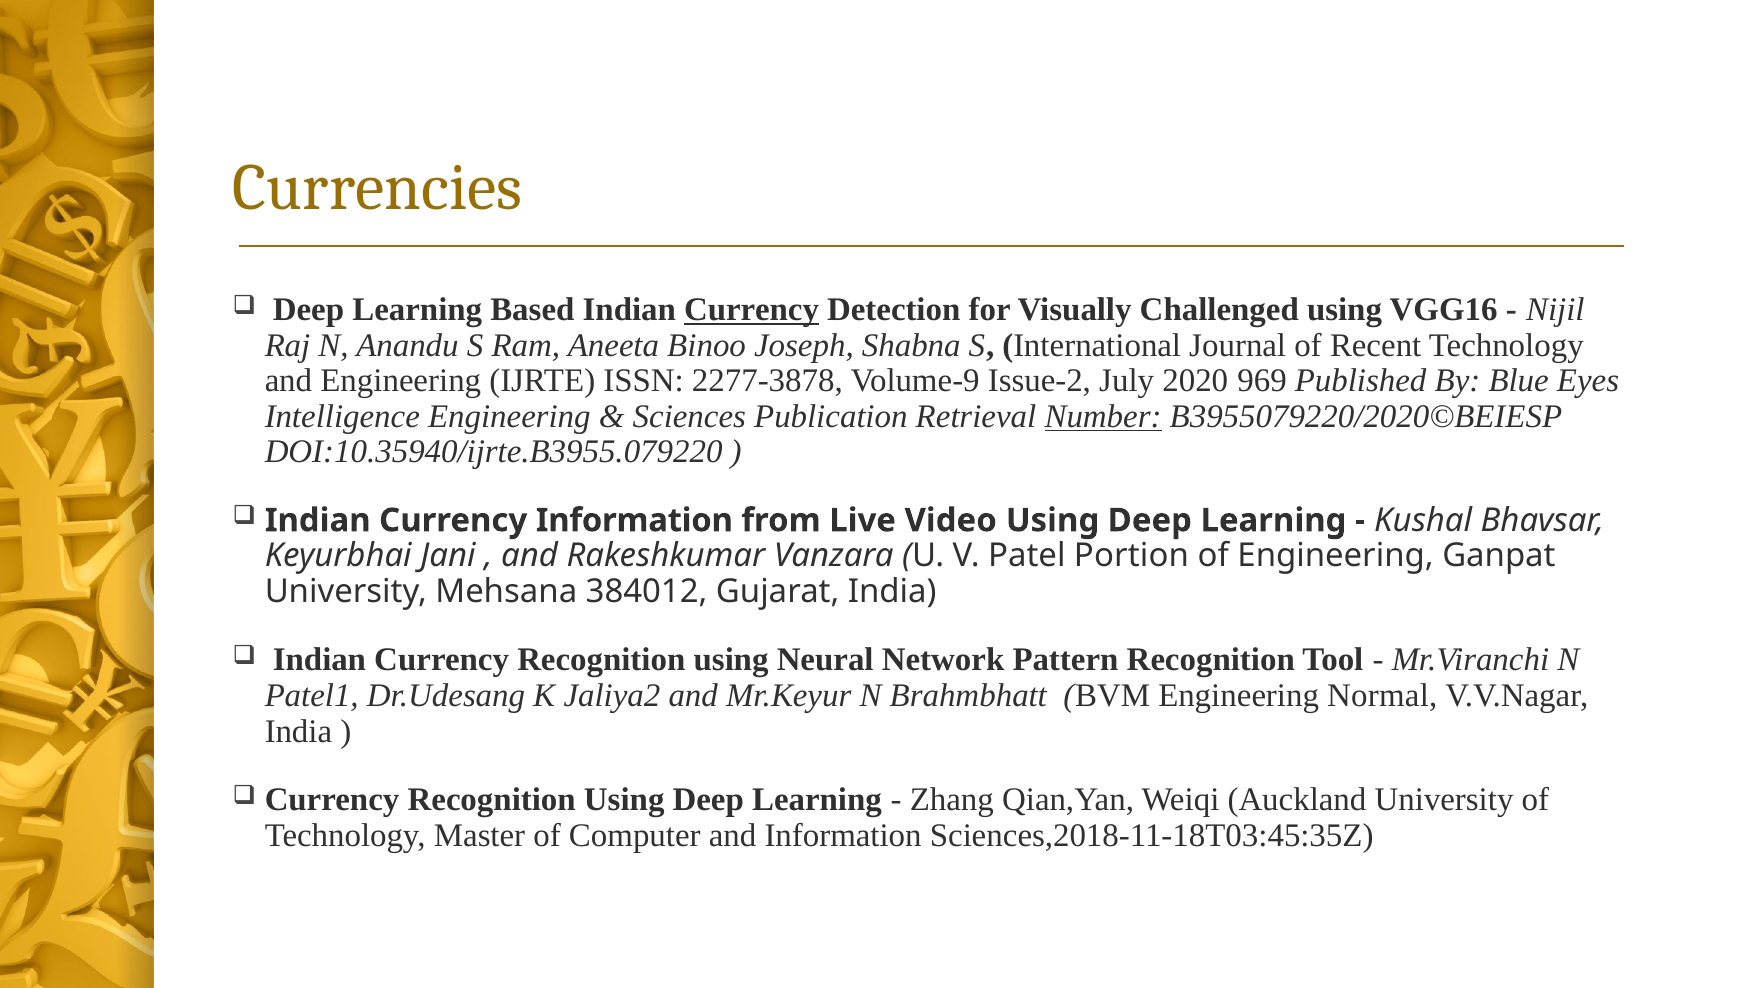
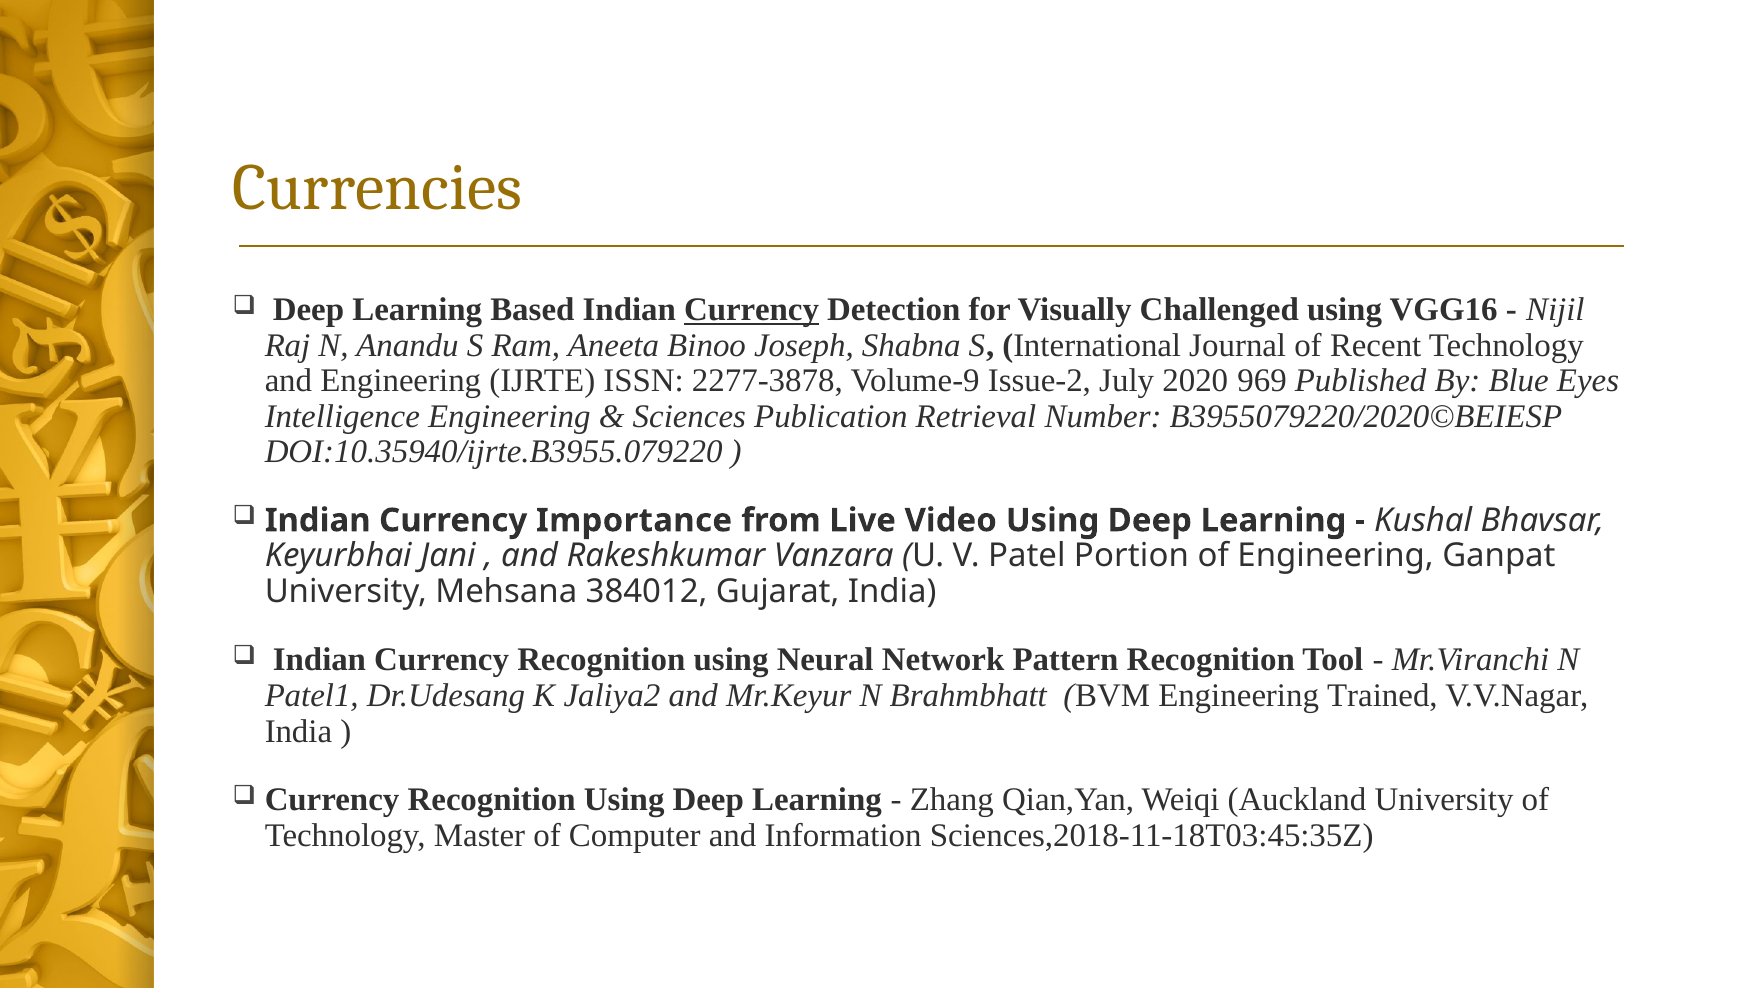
Number underline: present -> none
Currency Information: Information -> Importance
Normal: Normal -> Trained
